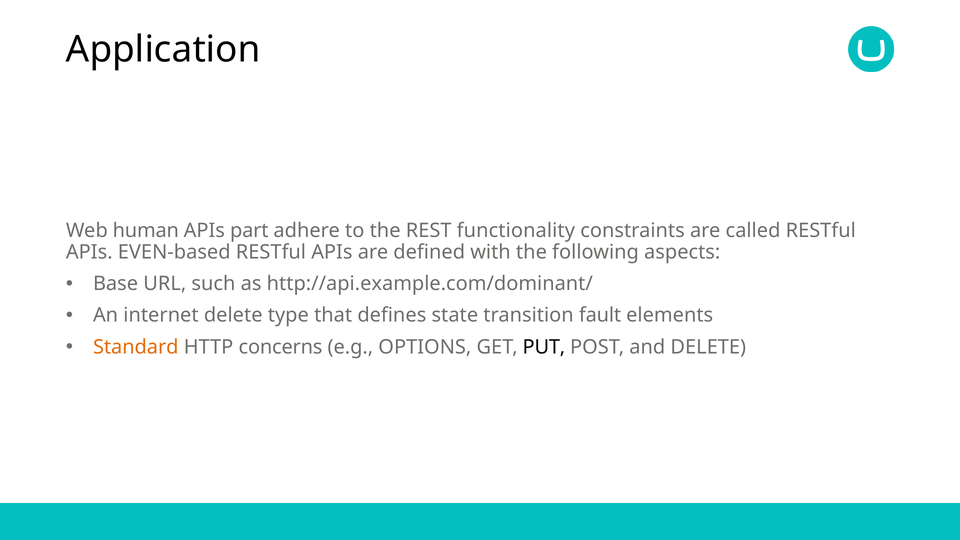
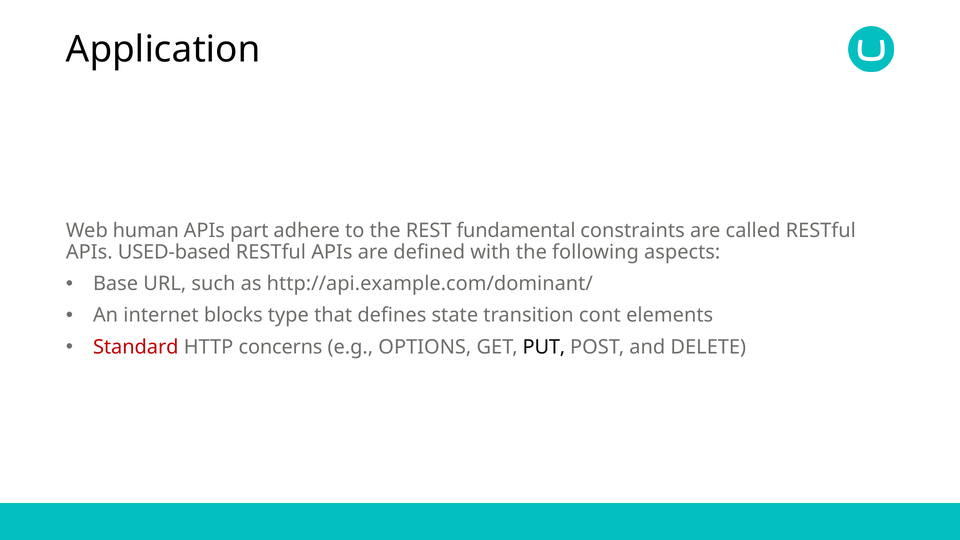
functionality: functionality -> fundamental
EVEN-based: EVEN-based -> USED-based
internet delete: delete -> blocks
fault: fault -> cont
Standard colour: orange -> red
